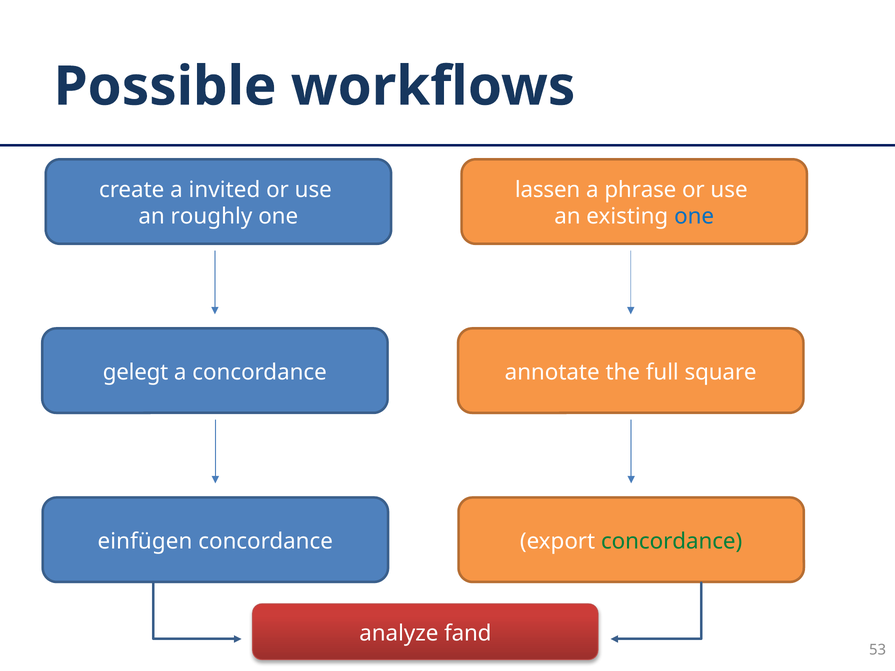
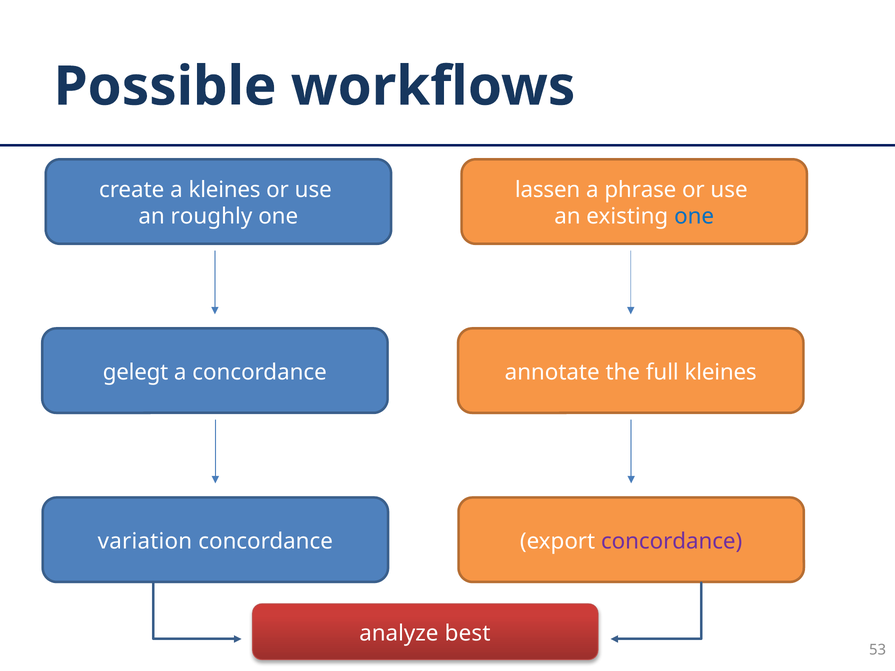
a invited: invited -> kleines
full square: square -> kleines
einfügen: einfügen -> variation
concordance at (672, 541) colour: green -> purple
fand: fand -> best
